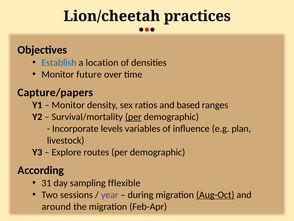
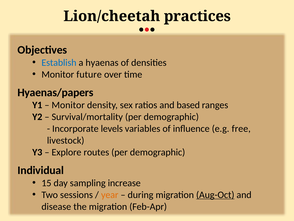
location: location -> hyaenas
Capture/papers: Capture/papers -> Hyaenas/papers
per at (133, 117) underline: present -> none
plan: plan -> free
According: According -> Individual
31: 31 -> 15
fflexible: fflexible -> increase
year colour: purple -> orange
around: around -> disease
